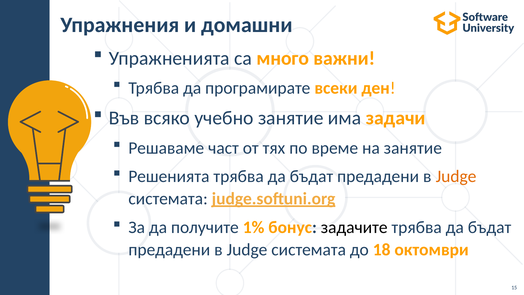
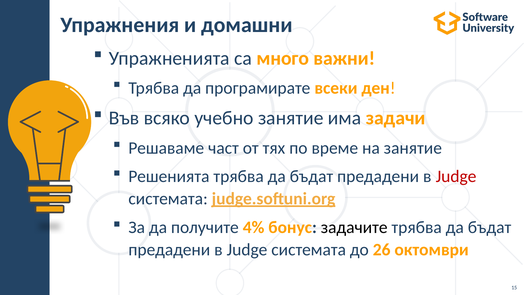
Judge at (456, 176) colour: orange -> red
1%: 1% -> 4%
18: 18 -> 26
